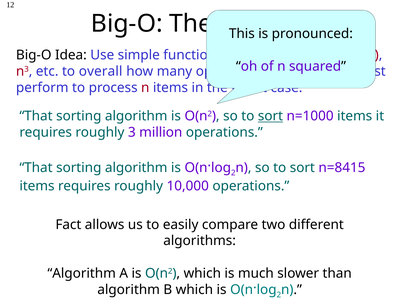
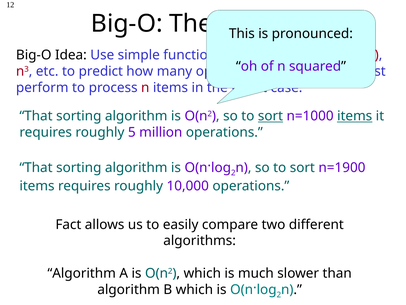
overall: overall -> predict
items at (355, 116) underline: none -> present
3: 3 -> 5
n=8415: n=8415 -> n=1900
